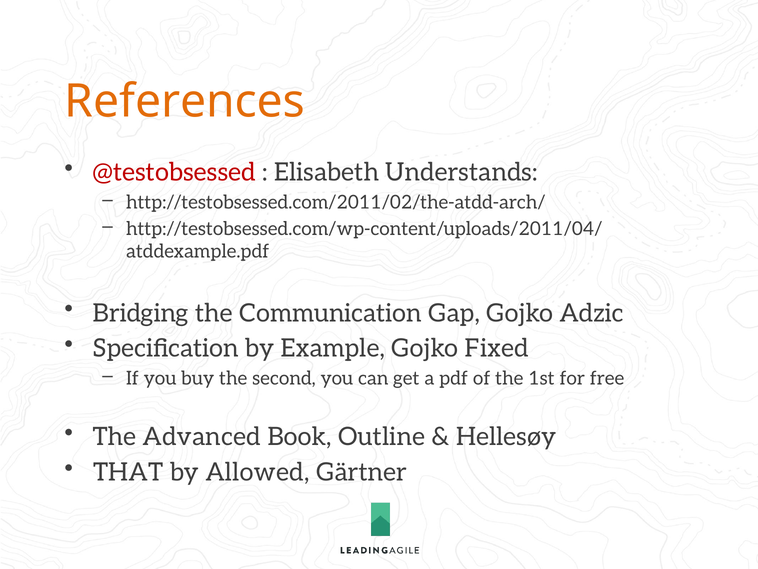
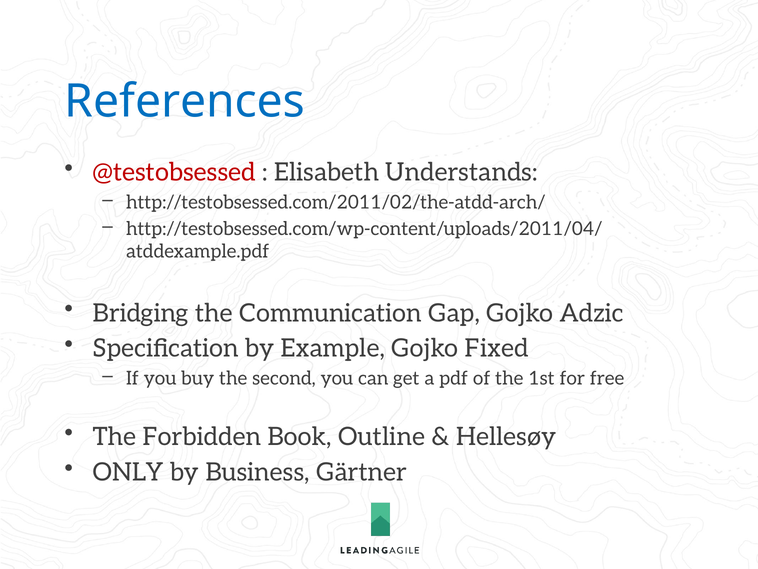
References colour: orange -> blue
Advanced: Advanced -> Forbidden
THAT: THAT -> ONLY
Allowed: Allowed -> Business
